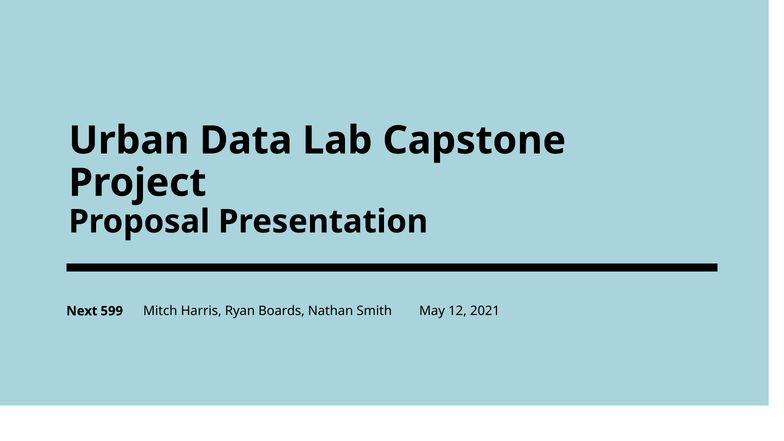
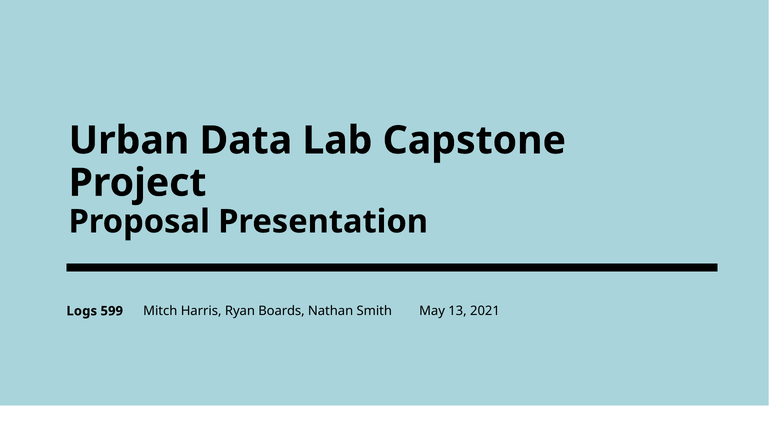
Next: Next -> Logs
12: 12 -> 13
